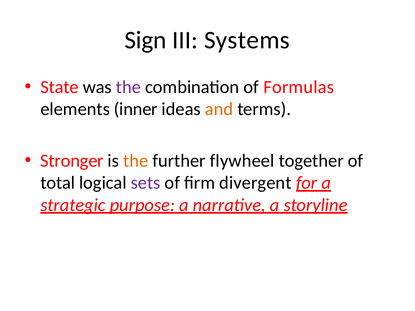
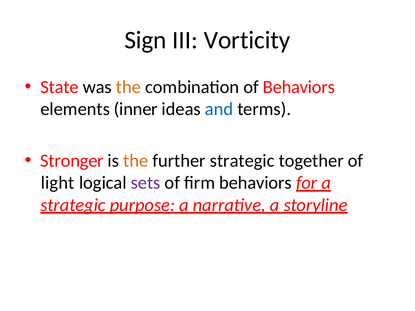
Systems: Systems -> Vorticity
the at (129, 87) colour: purple -> orange
of Formulas: Formulas -> Behaviors
and colour: orange -> blue
further flywheel: flywheel -> strategic
total: total -> light
firm divergent: divergent -> behaviors
